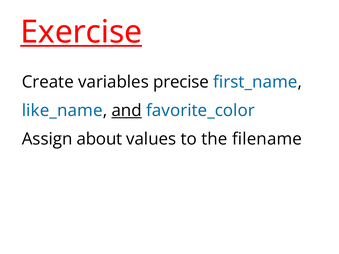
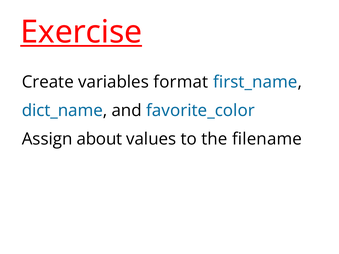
precise: precise -> format
like_name: like_name -> dict_name
and underline: present -> none
